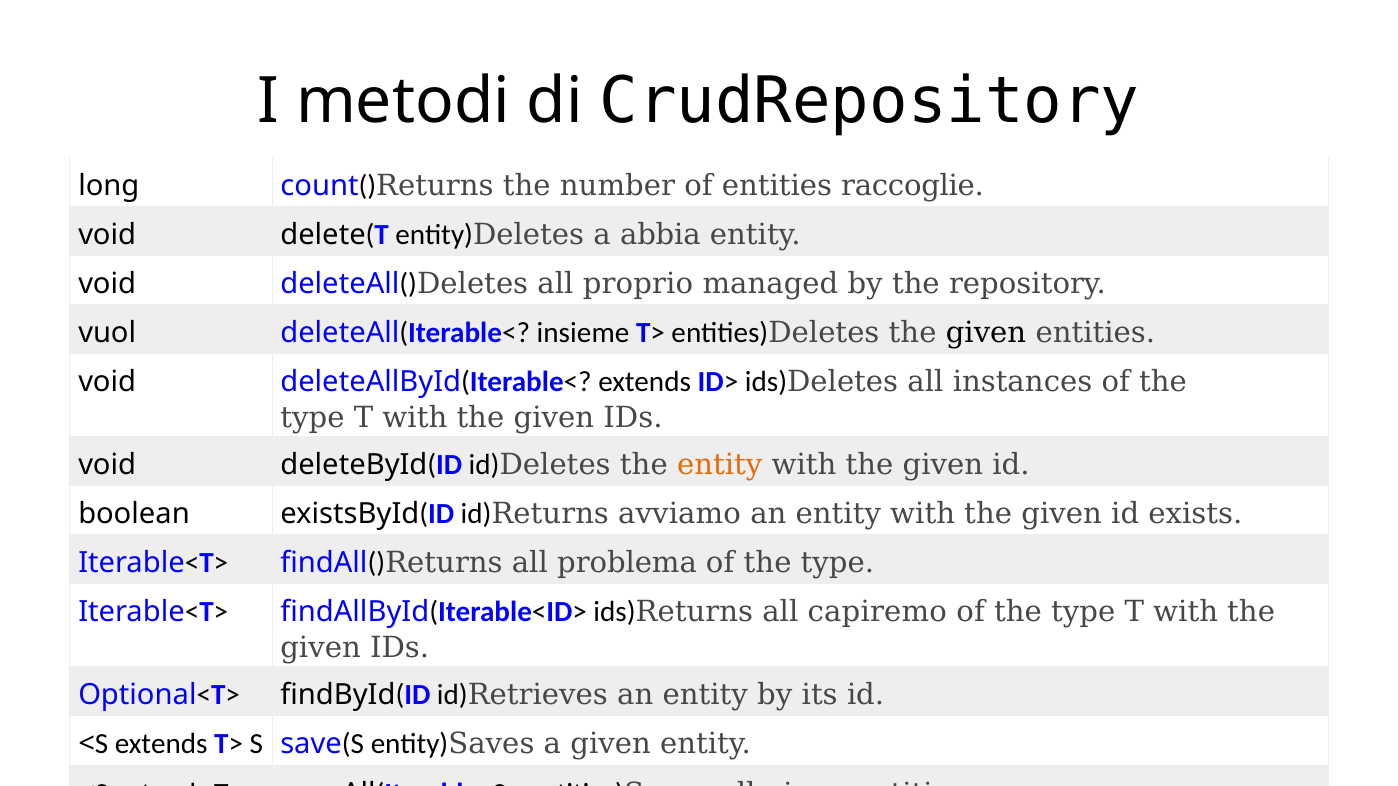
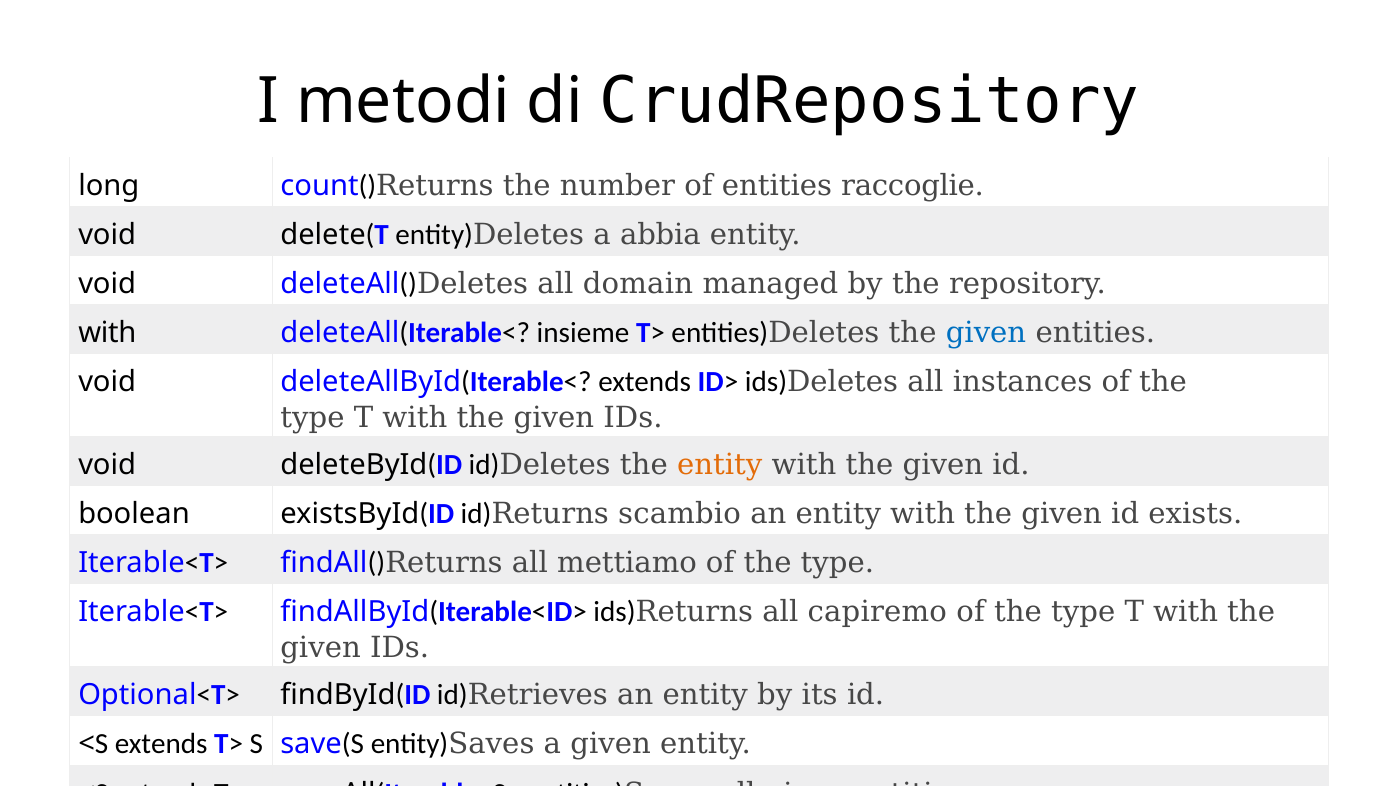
proprio: proprio -> domain
vuol at (107, 333): vuol -> with
given at (986, 333) colour: black -> blue
avviamo: avviamo -> scambio
problema: problema -> mettiamo
